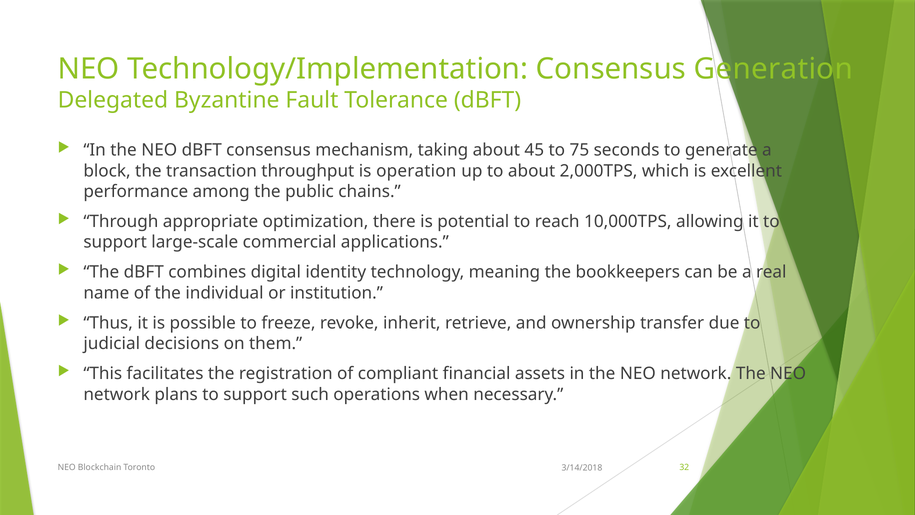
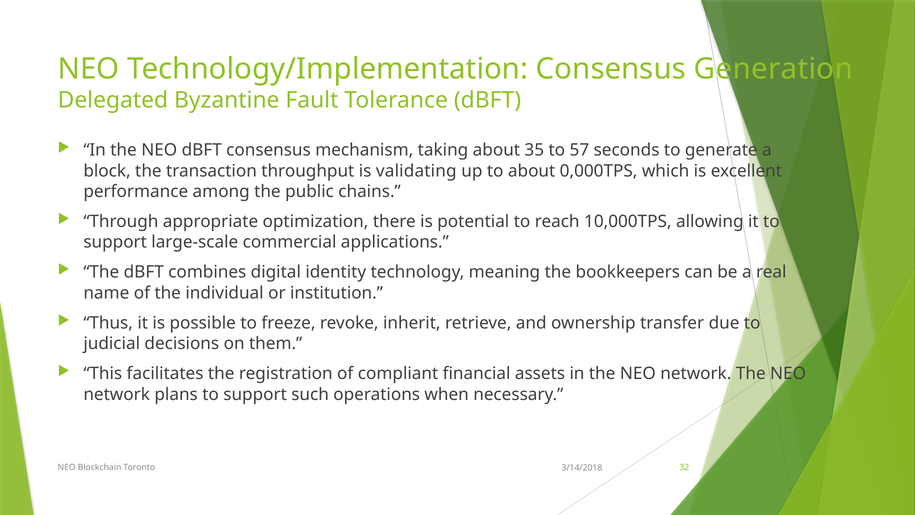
45: 45 -> 35
75: 75 -> 57
operation: operation -> validating
2,000TPS: 2,000TPS -> 0,000TPS
